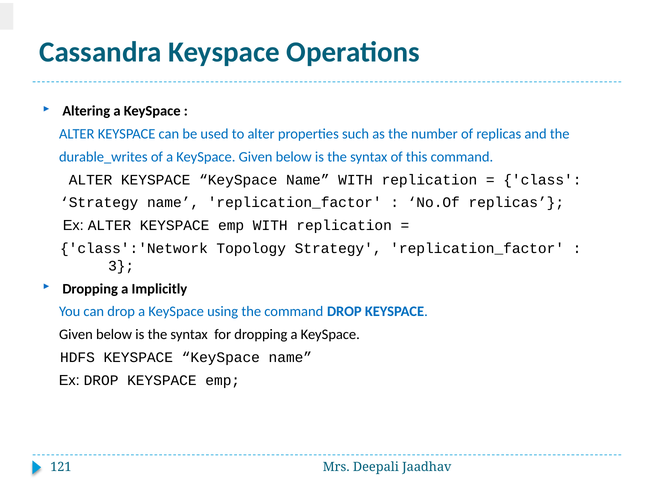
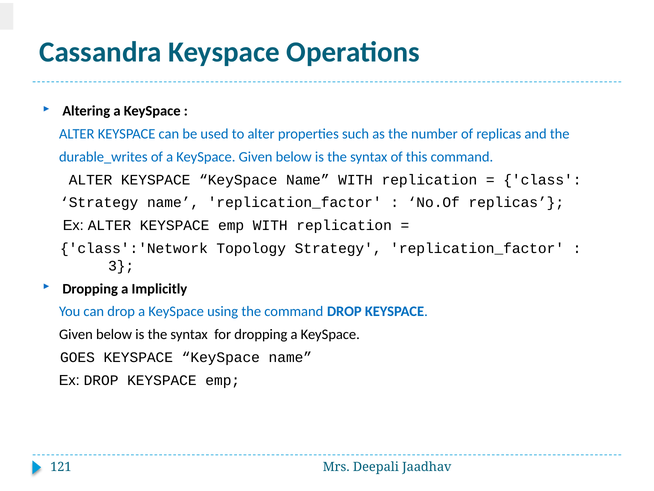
HDFS: HDFS -> GOES
